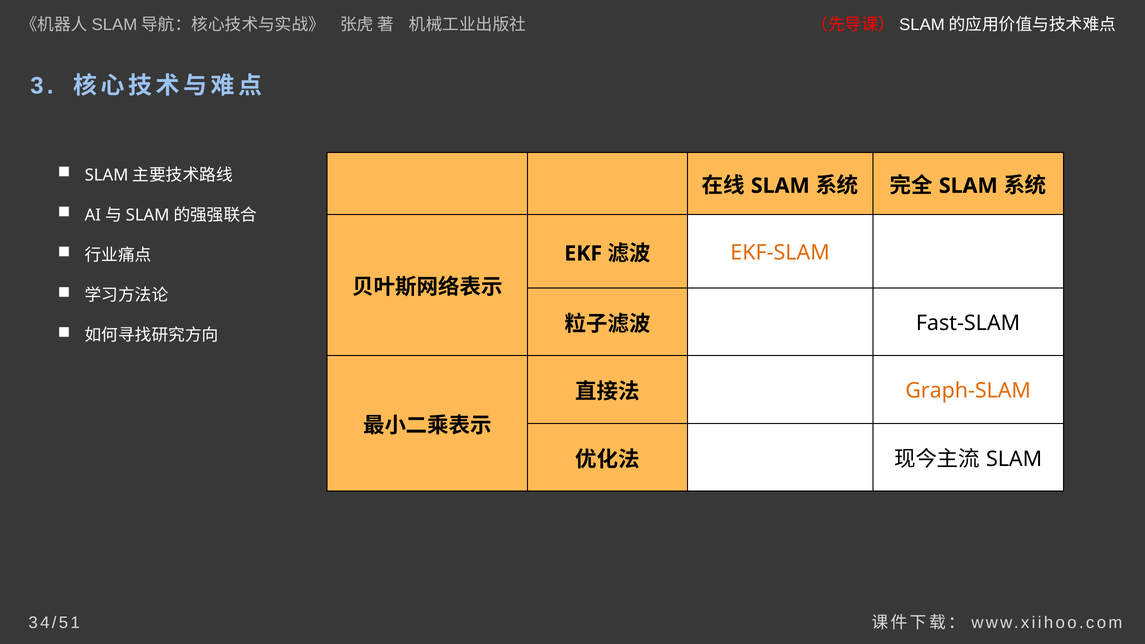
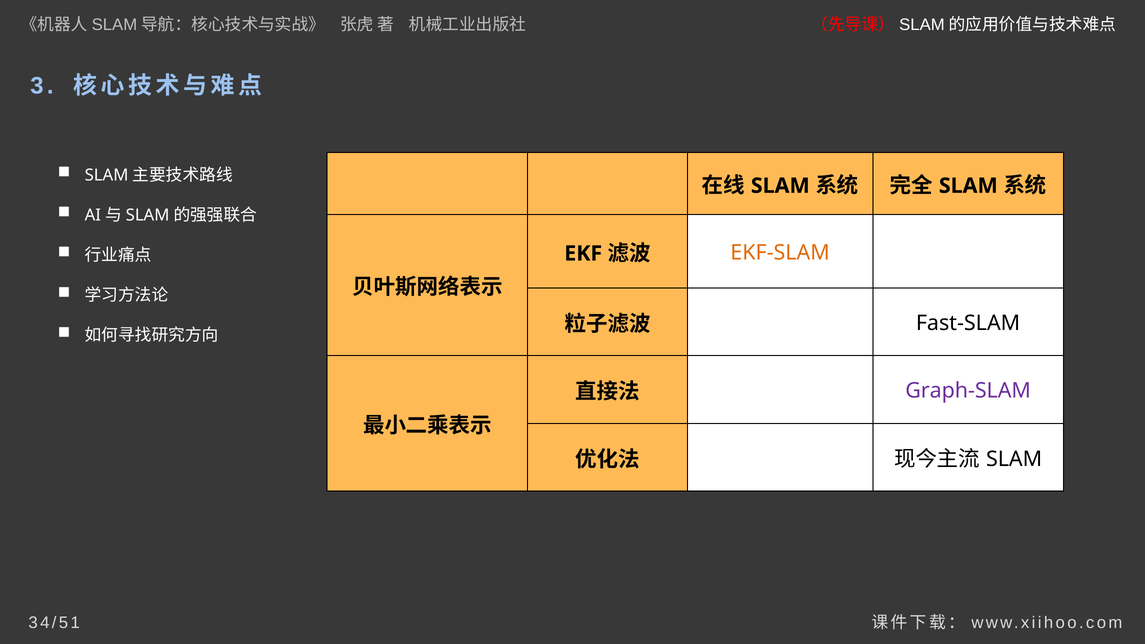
Graph-SLAM colour: orange -> purple
